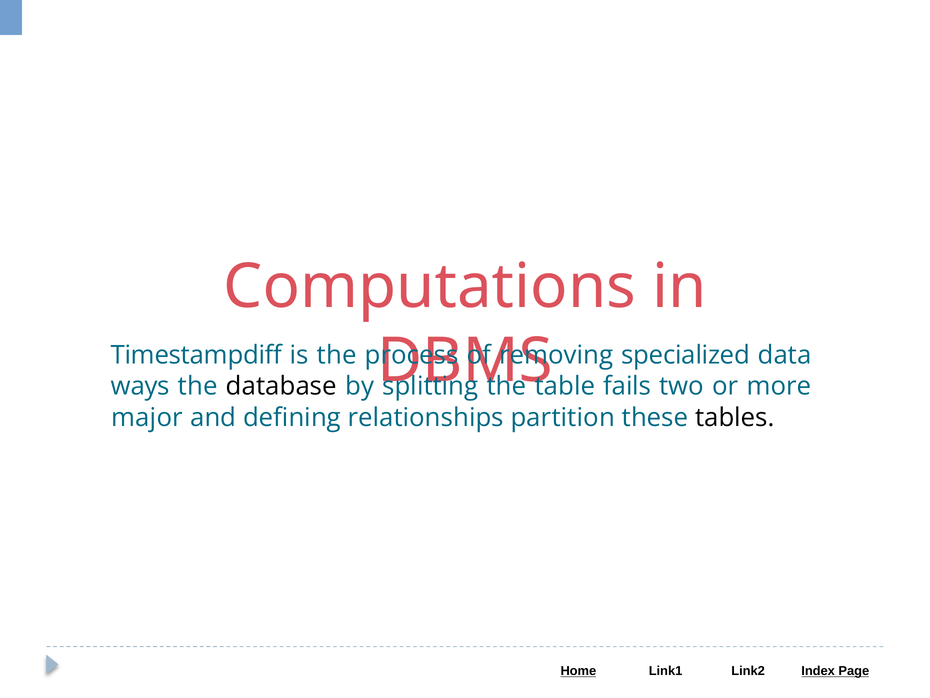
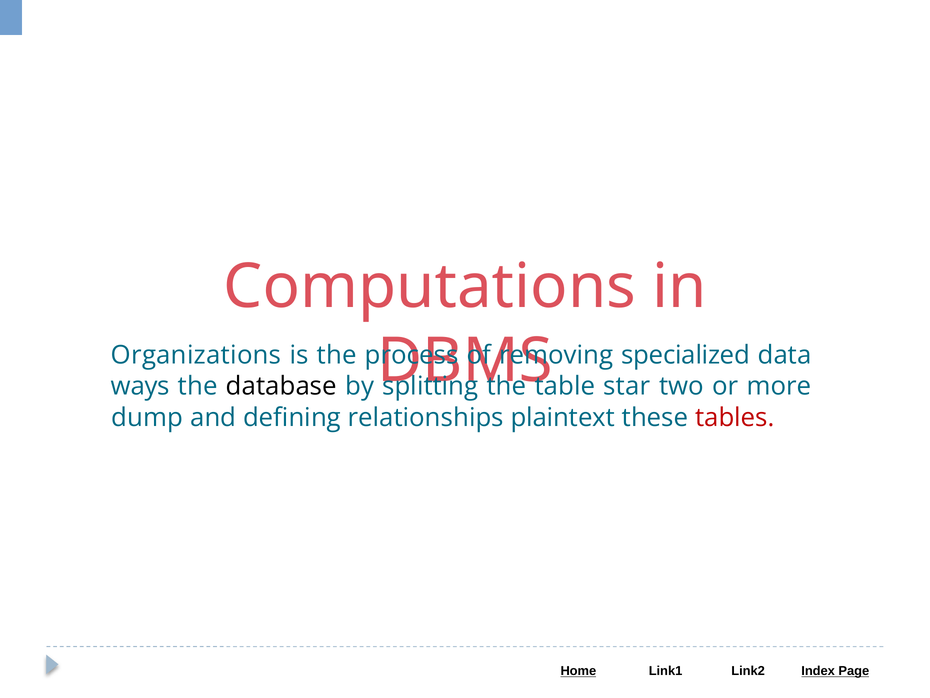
Timestampdiff: Timestampdiff -> Organizations
fails: fails -> star
major: major -> dump
partition: partition -> plaintext
tables colour: black -> red
